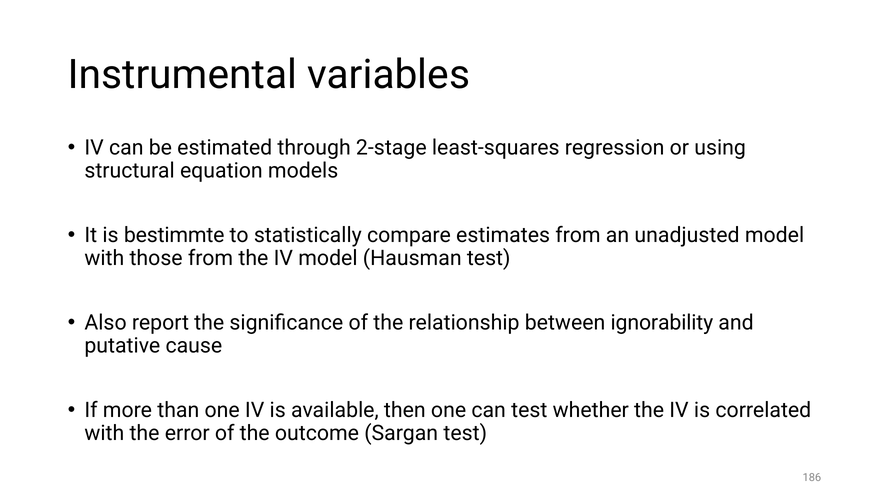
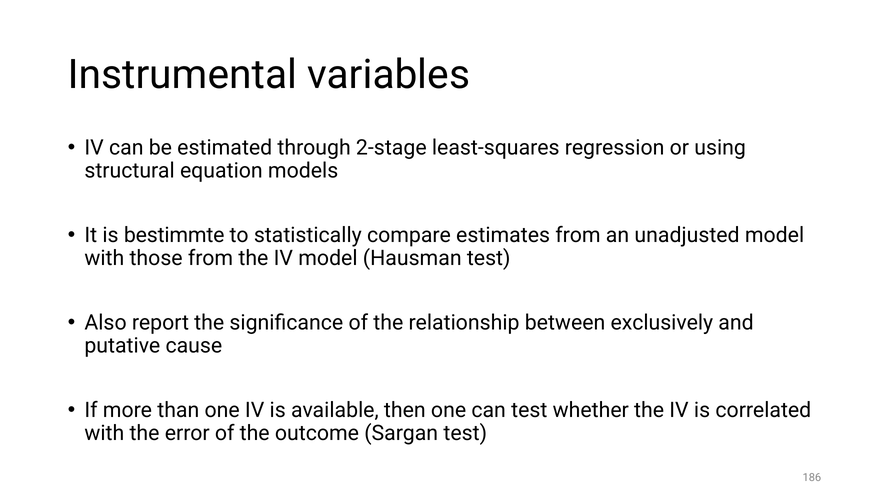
ignorability: ignorability -> exclusively
